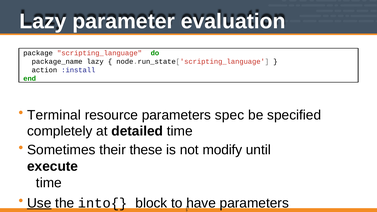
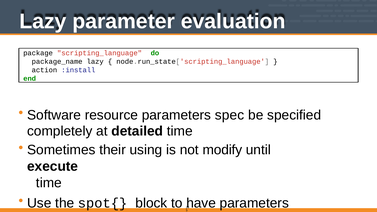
Terminal: Terminal -> Software
these: these -> using
Use underline: present -> none
into{: into{ -> spot{
